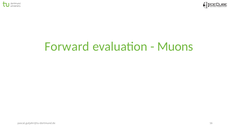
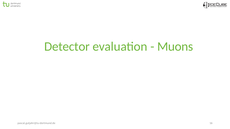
Forward: Forward -> Detector
